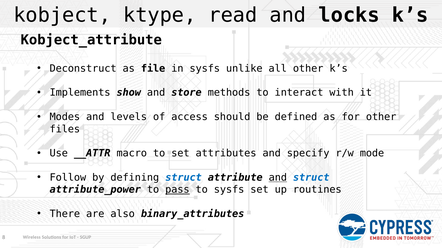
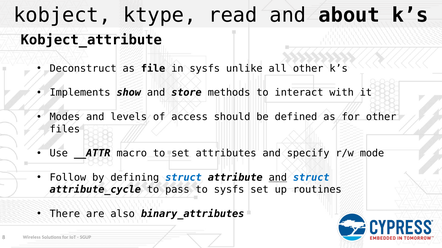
locks: locks -> about
attribute_power: attribute_power -> attribute_cycle
pass underline: present -> none
